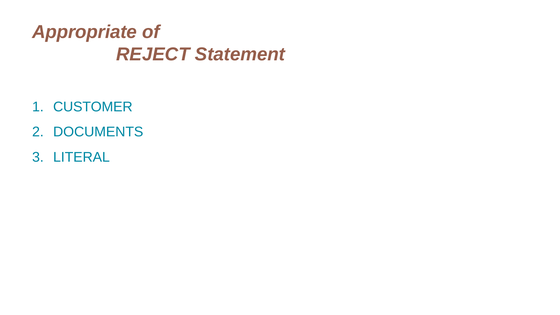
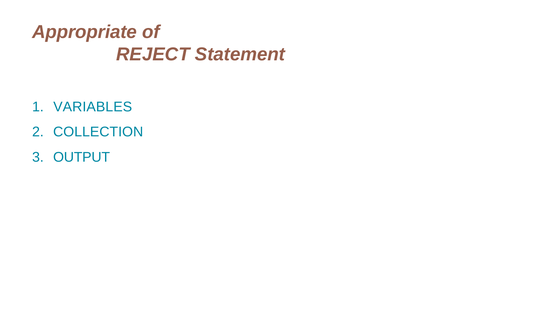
CUSTOMER: CUSTOMER -> VARIABLES
DOCUMENTS: DOCUMENTS -> COLLECTION
LITERAL: LITERAL -> OUTPUT
